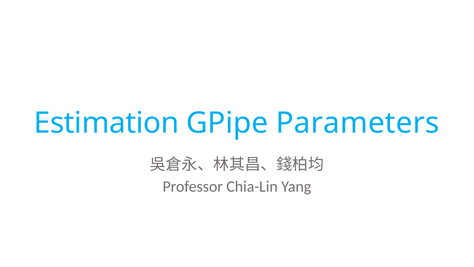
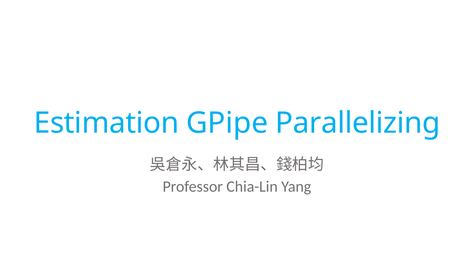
Parameters: Parameters -> Parallelizing
